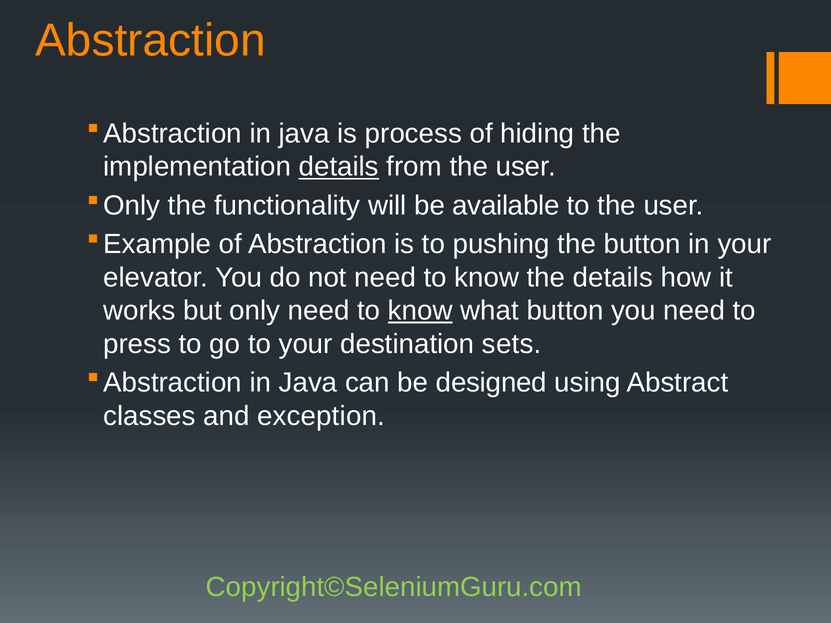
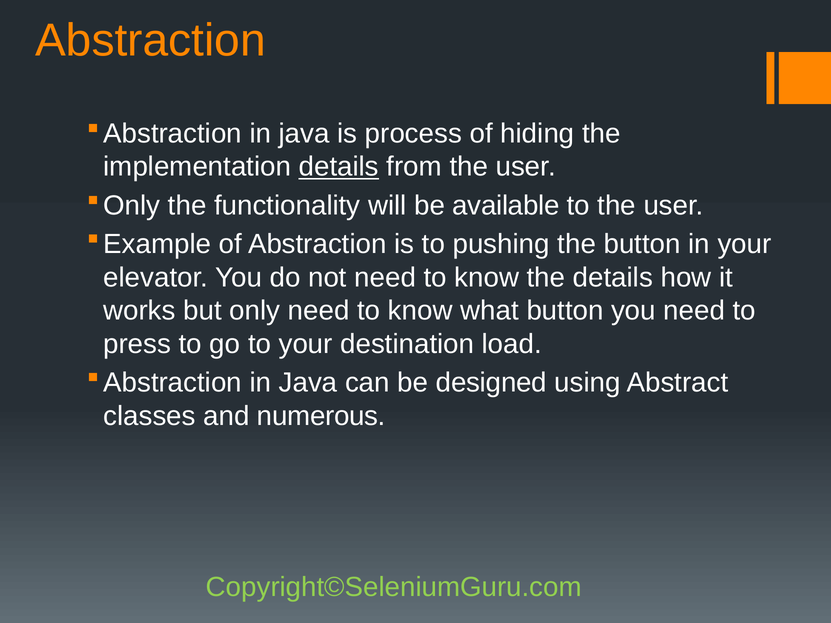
know at (420, 311) underline: present -> none
sets: sets -> load
exception: exception -> numerous
